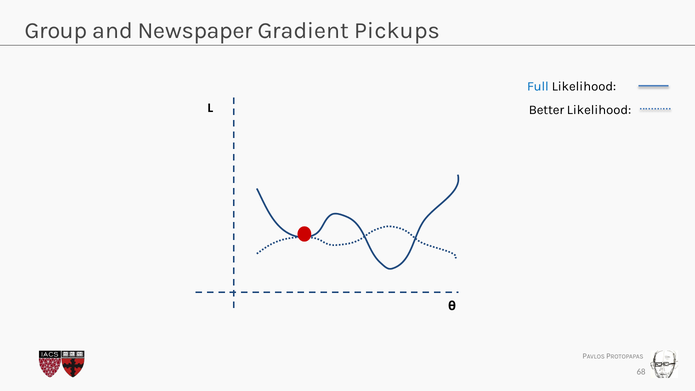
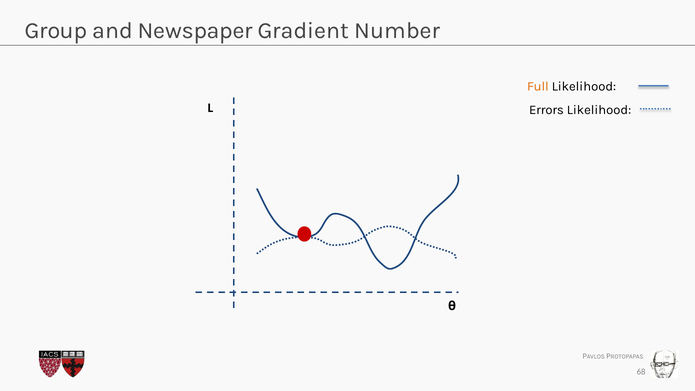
Pickups: Pickups -> Number
Full colour: blue -> orange
Better: Better -> Errors
